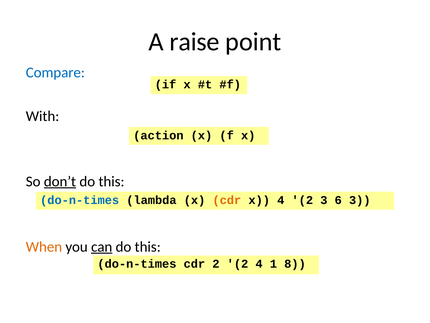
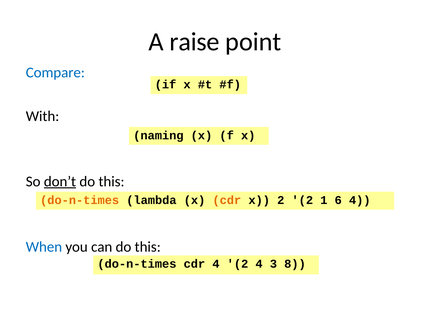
action: action -> naming
do-n-times at (80, 200) colour: blue -> orange
x 4: 4 -> 2
2 3: 3 -> 1
6 3: 3 -> 4
When colour: orange -> blue
can underline: present -> none
cdr 2: 2 -> 4
1: 1 -> 3
